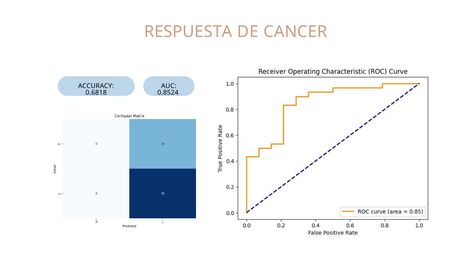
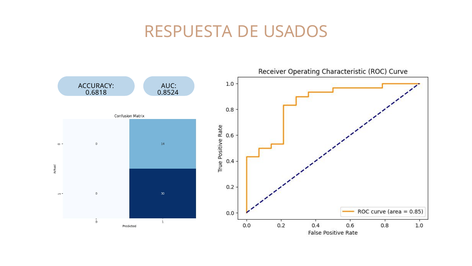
CANCER: CANCER -> USADOS
